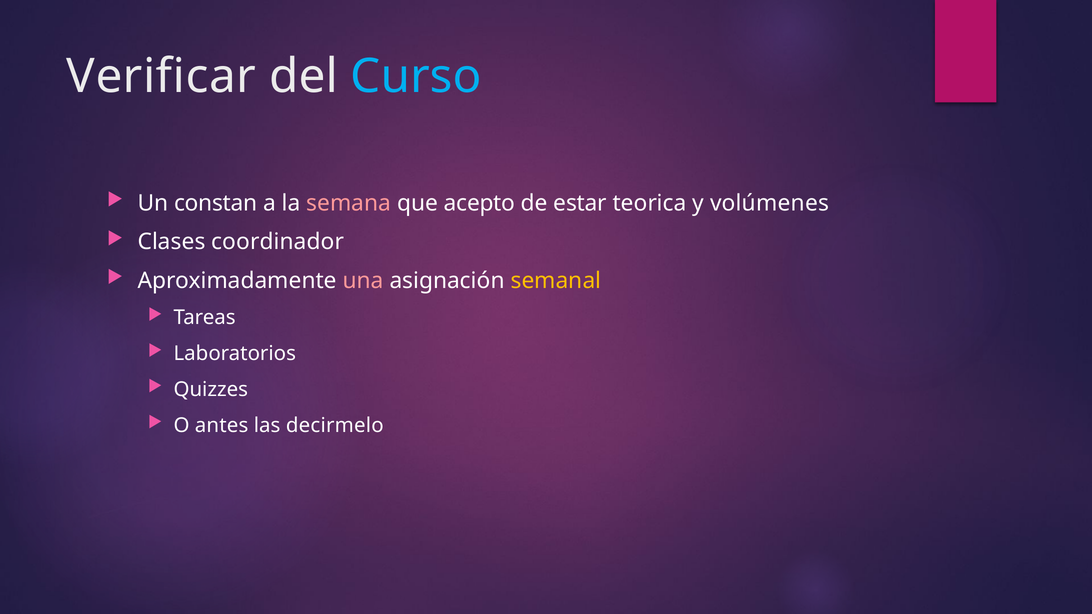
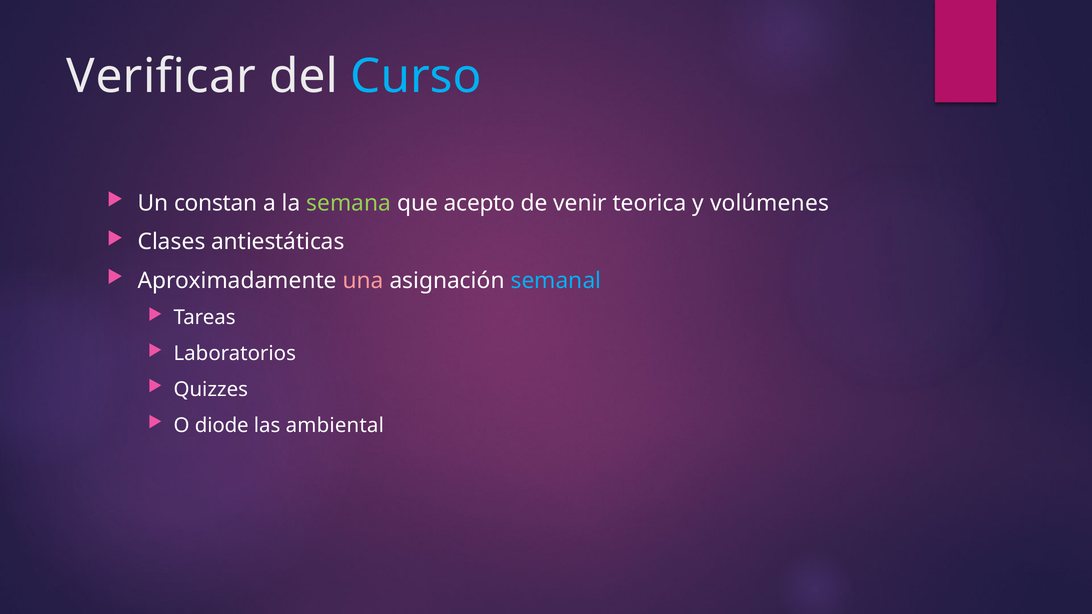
semana colour: pink -> light green
estar: estar -> venir
coordinador: coordinador -> antiestáticas
semanal colour: yellow -> light blue
antes: antes -> diode
decirmelo: decirmelo -> ambiental
